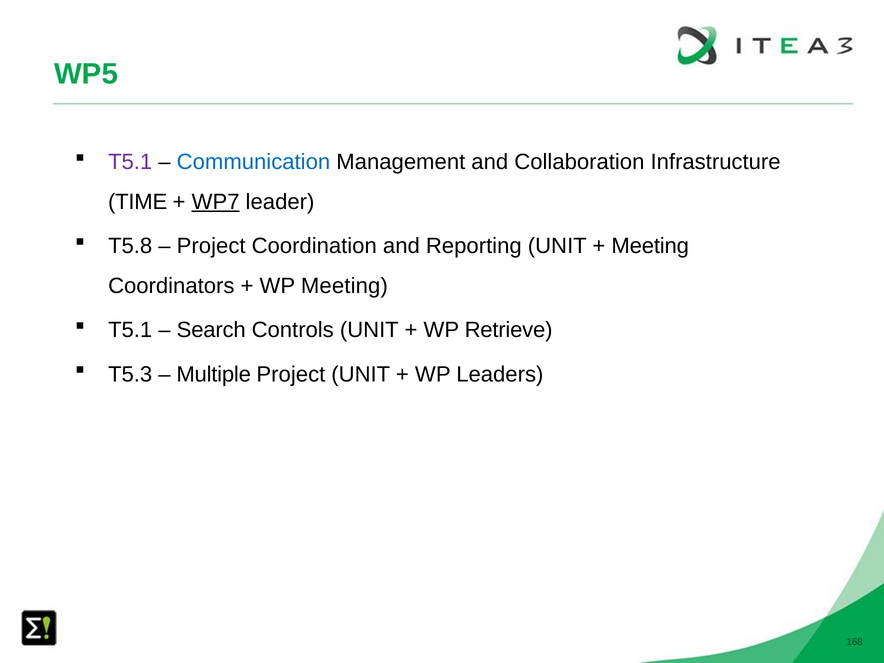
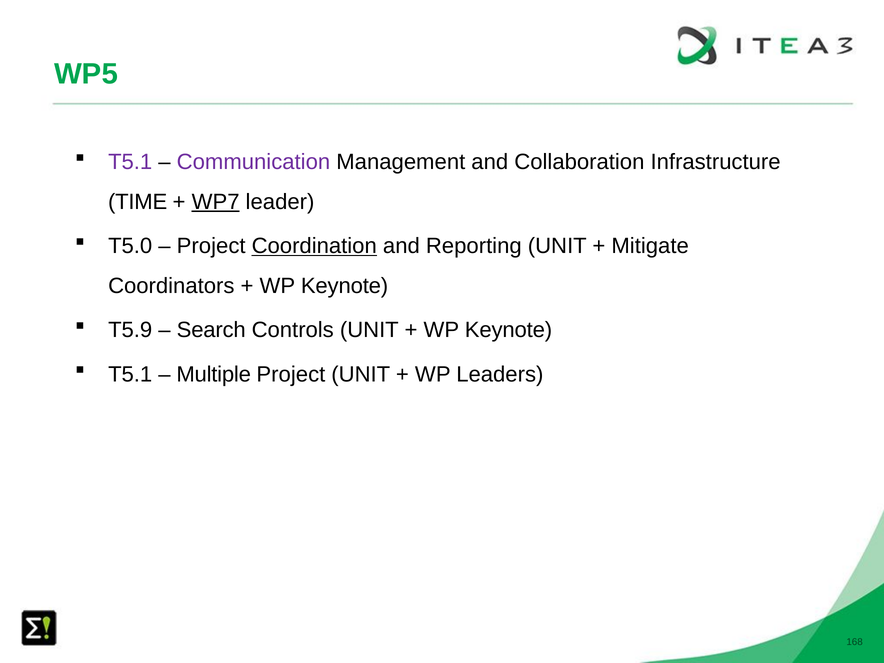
Communication colour: blue -> purple
T5.8: T5.8 -> T5.0
Coordination underline: none -> present
Meeting at (650, 246): Meeting -> Mitigate
Meeting at (344, 286): Meeting -> Keynote
T5.1 at (130, 330): T5.1 -> T5.9
Retrieve at (509, 330): Retrieve -> Keynote
T5.3 at (130, 374): T5.3 -> T5.1
